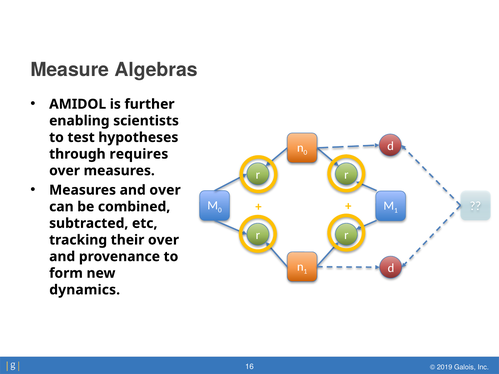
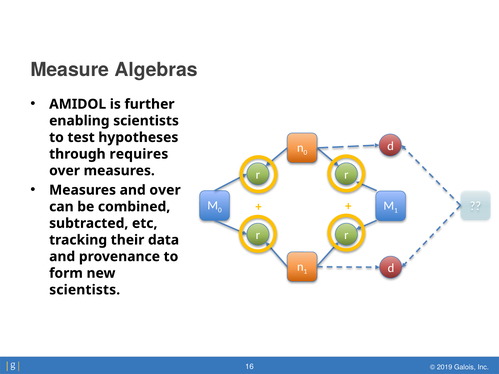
their over: over -> data
dynamics at (85, 290): dynamics -> scientists
